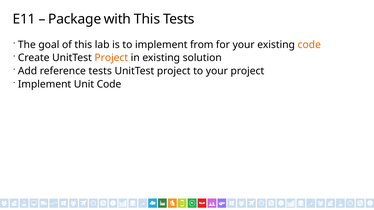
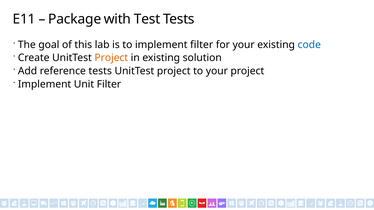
with This: This -> Test
implement from: from -> filter
code at (309, 45) colour: orange -> blue
Unit Code: Code -> Filter
